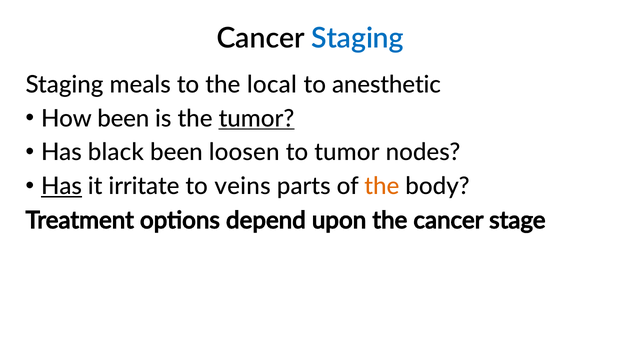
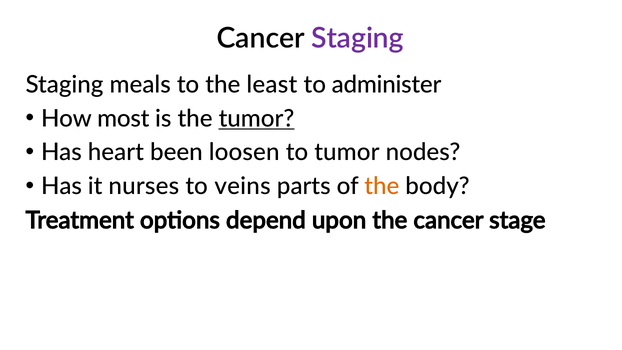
Staging at (357, 39) colour: blue -> purple
local: local -> least
anesthetic: anesthetic -> administer
How been: been -> most
black: black -> heart
Has at (62, 186) underline: present -> none
irritate: irritate -> nurses
